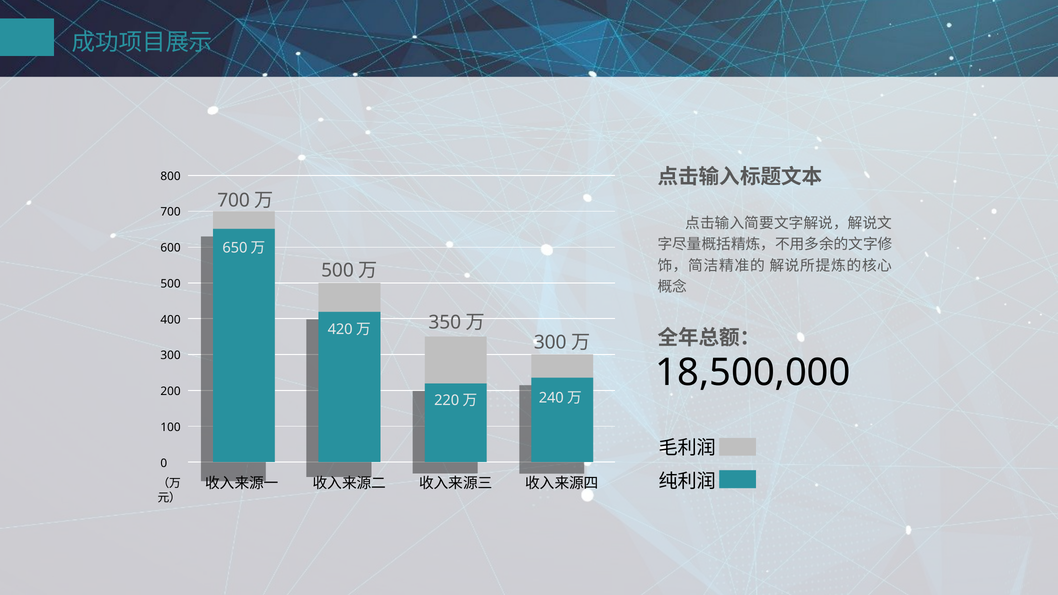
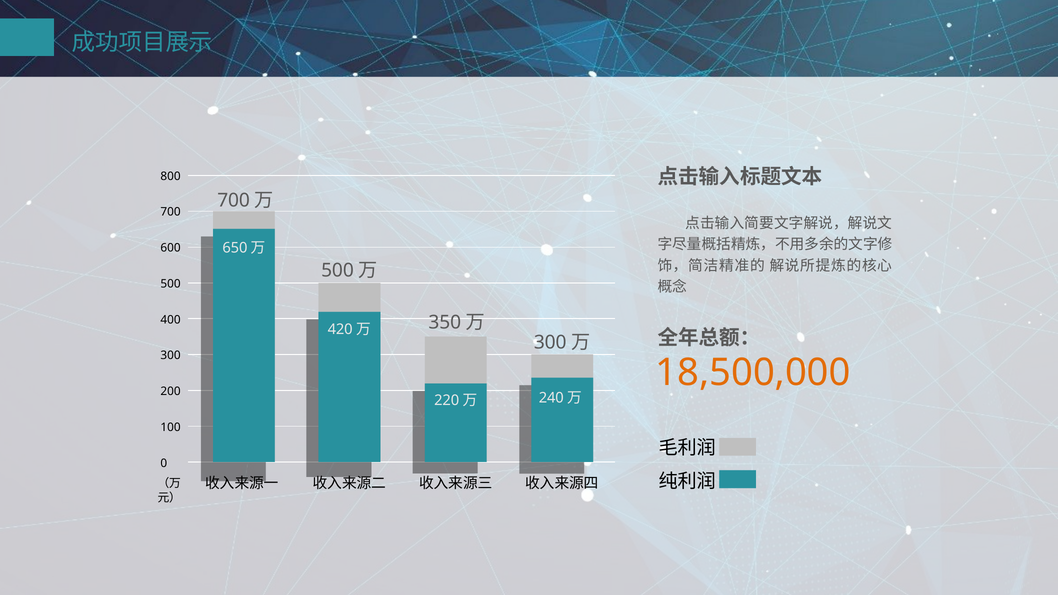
18,500,000 colour: black -> orange
